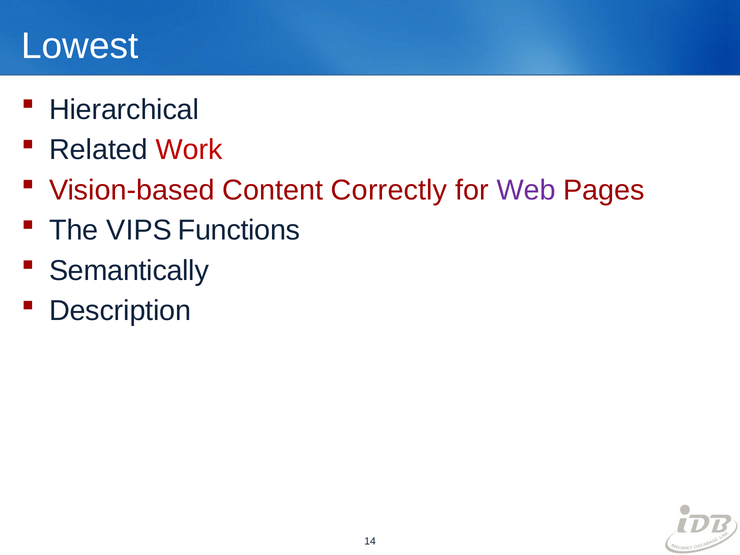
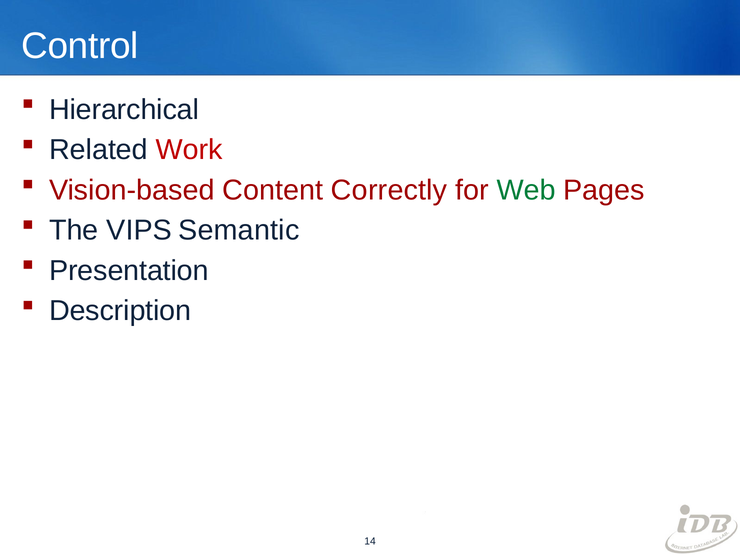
Lowest: Lowest -> Control
Web colour: purple -> green
Functions: Functions -> Semantic
Semantically: Semantically -> Presentation
